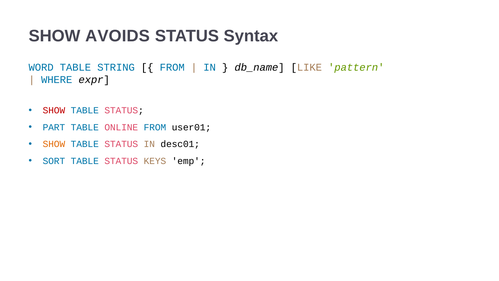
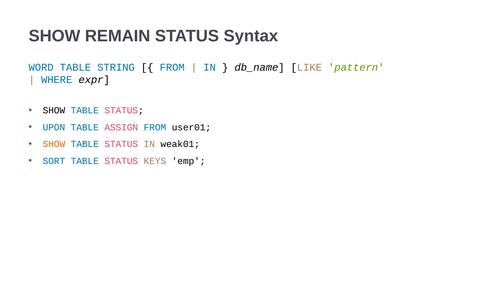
AVOIDS: AVOIDS -> REMAIN
SHOW at (54, 110) colour: red -> black
PART: PART -> UPON
ONLINE: ONLINE -> ASSIGN
desc01: desc01 -> weak01
